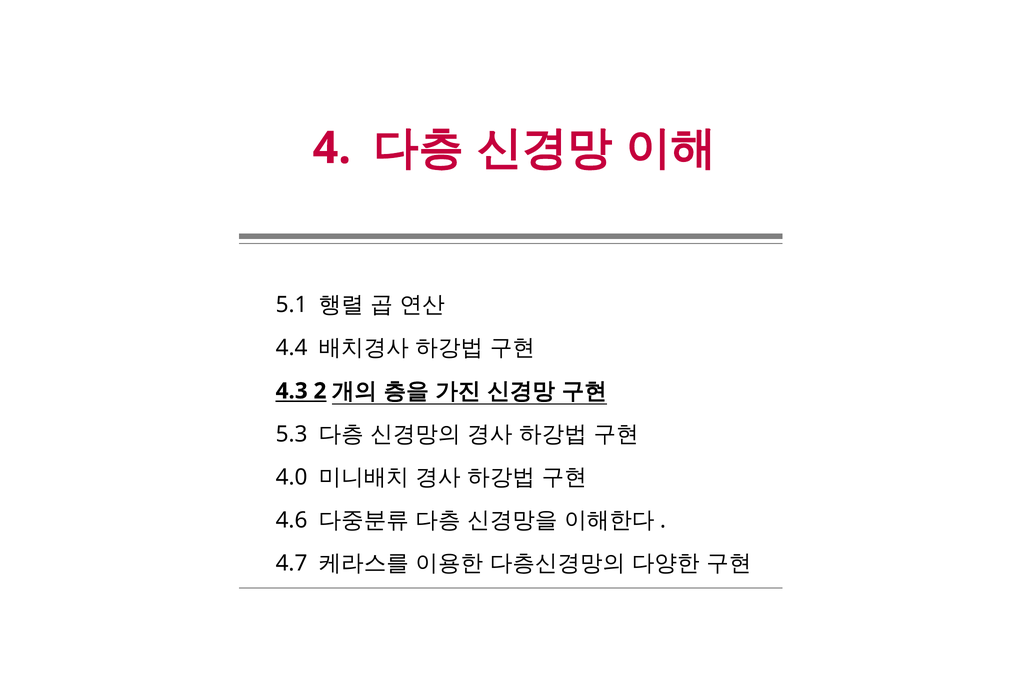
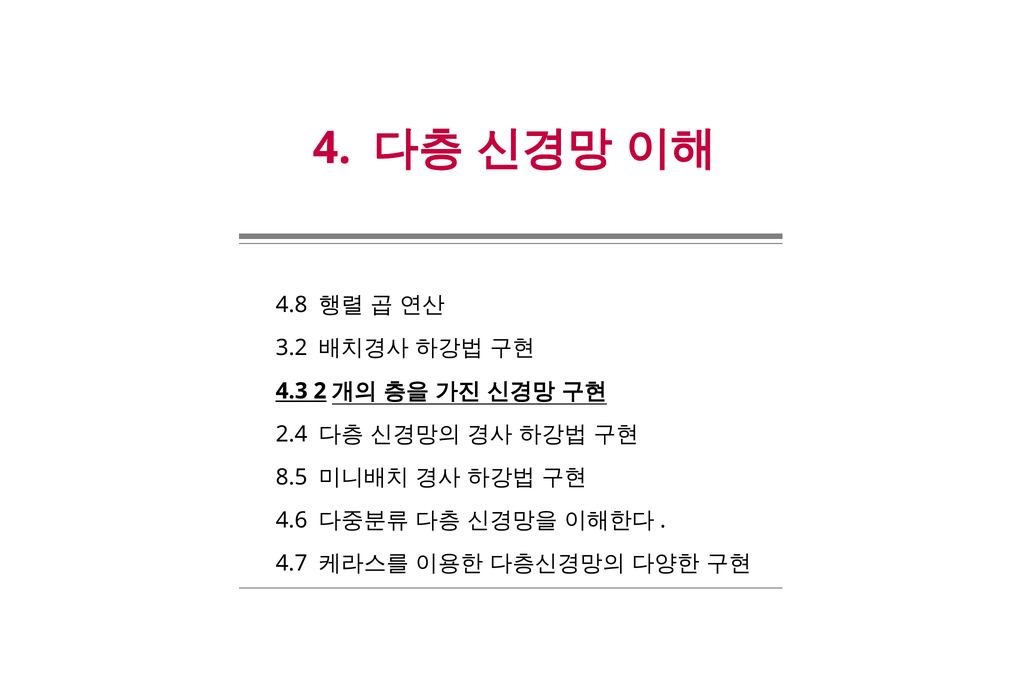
5.1: 5.1 -> 4.8
4.4: 4.4 -> 3.2
5.3: 5.3 -> 2.4
4.0: 4.0 -> 8.5
